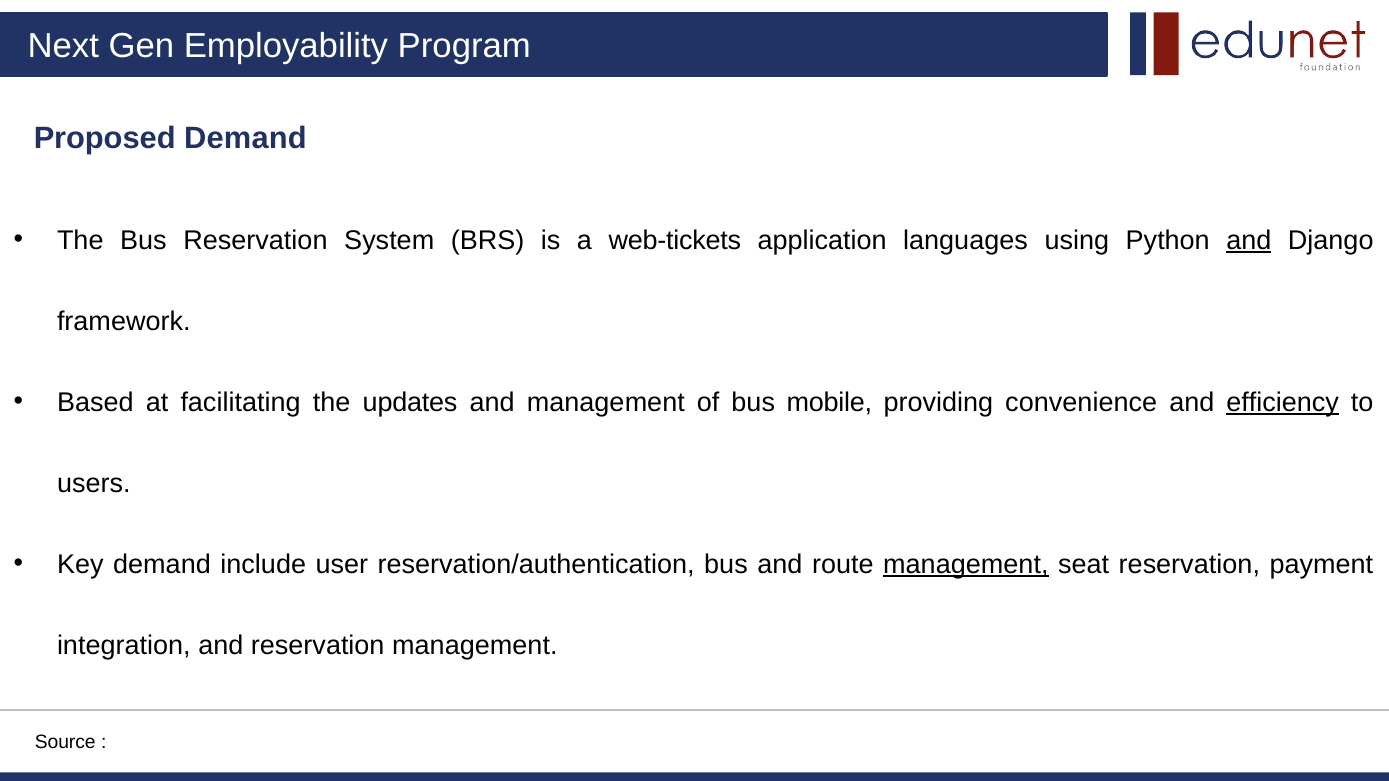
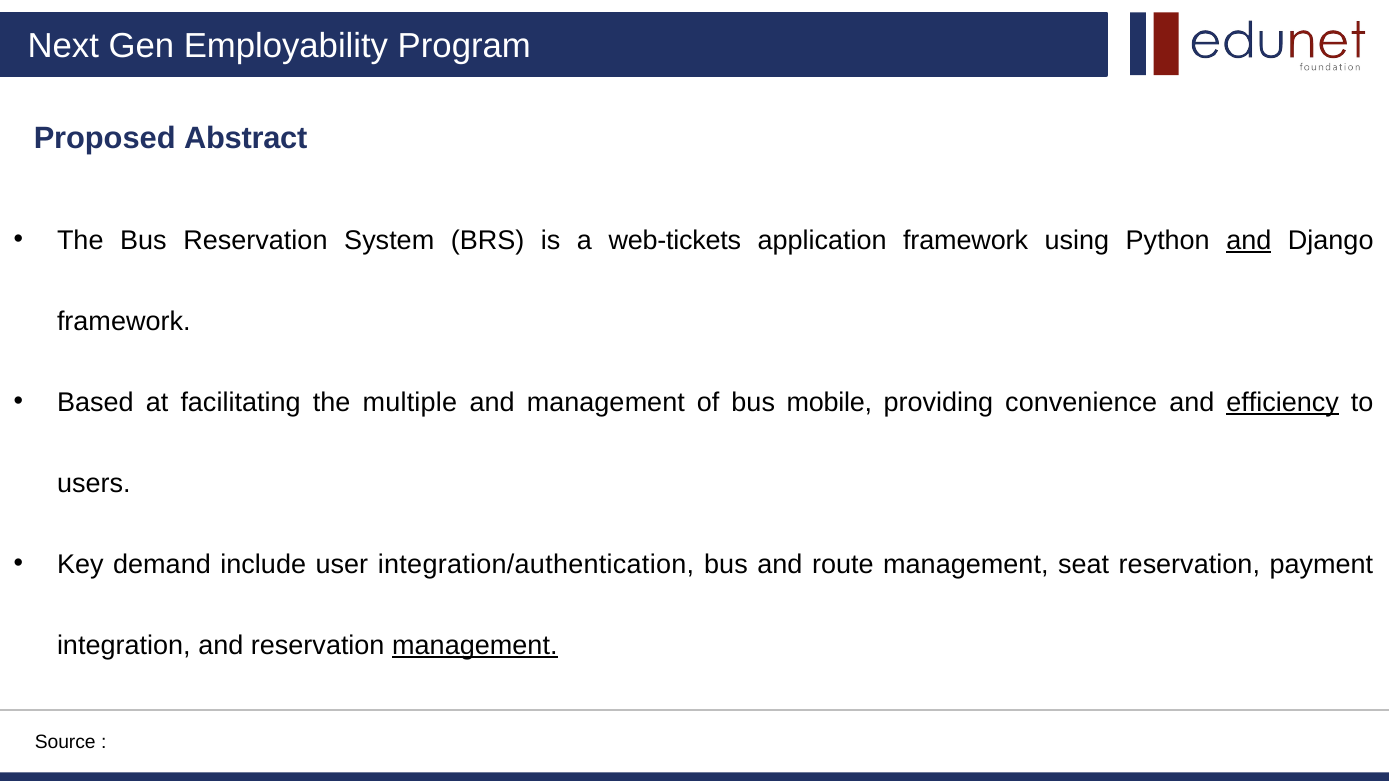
Proposed Demand: Demand -> Abstract
application languages: languages -> framework
updates: updates -> multiple
reservation/authentication: reservation/authentication -> integration/authentication
management at (966, 565) underline: present -> none
management at (475, 646) underline: none -> present
